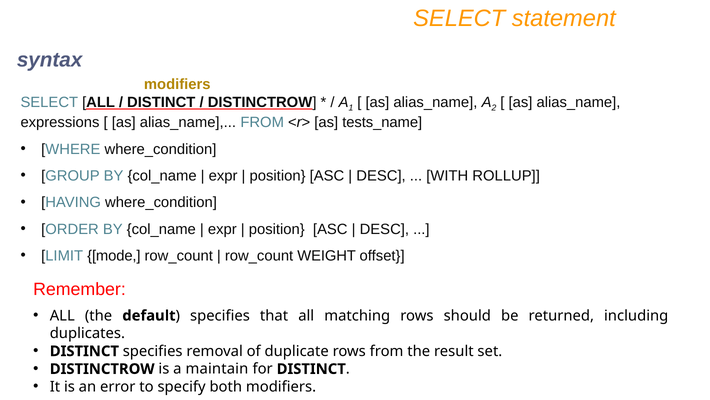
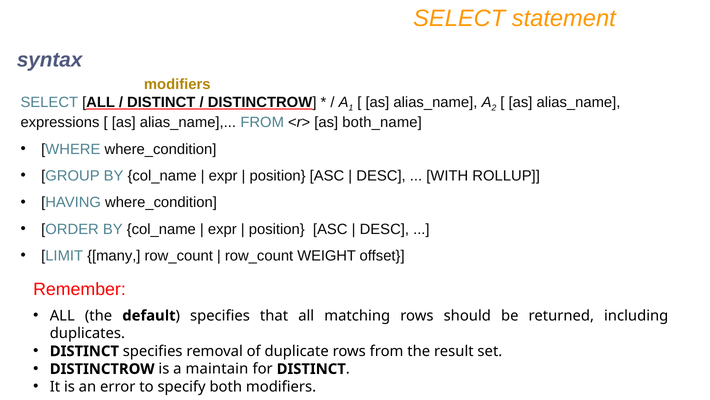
tests_name: tests_name -> both_name
mode: mode -> many
